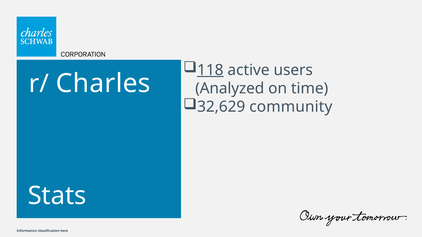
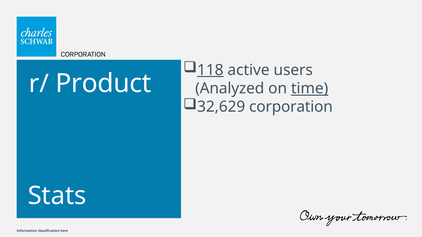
Charles: Charles -> Product
time underline: none -> present
community: community -> corporation
